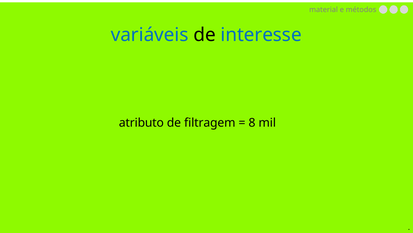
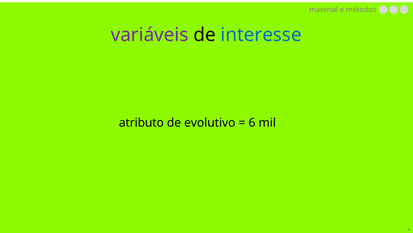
variáveis colour: blue -> purple
filtragem: filtragem -> evolutivo
8: 8 -> 6
